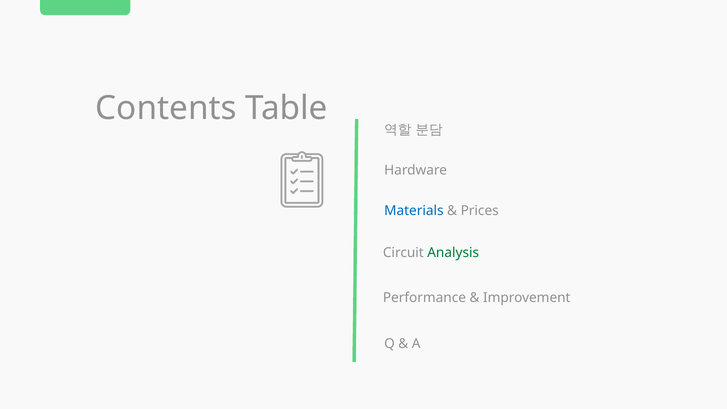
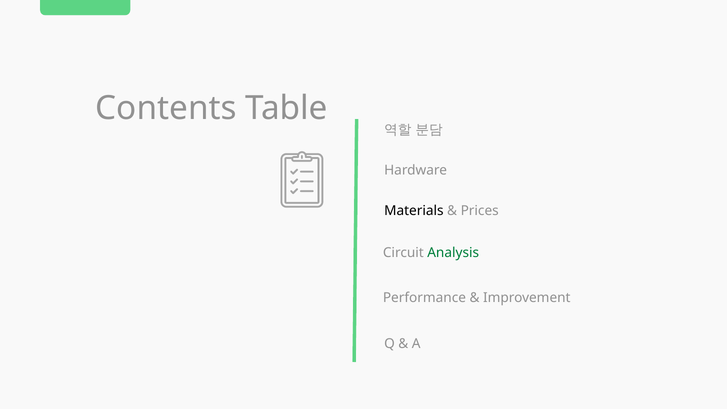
Materials colour: blue -> black
